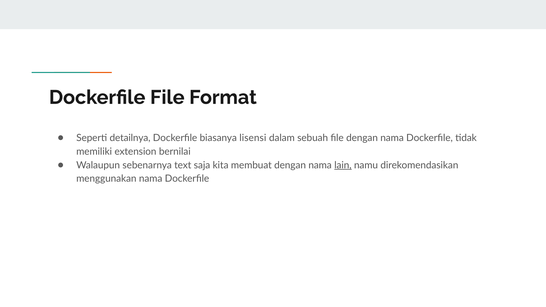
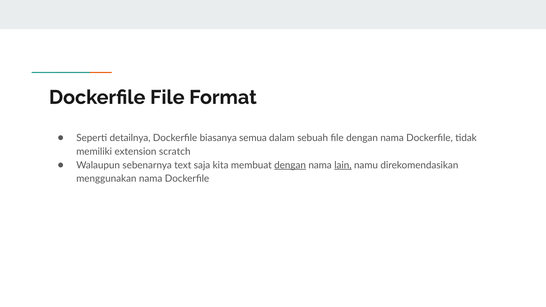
lisensi: lisensi -> semua
bernilai: bernilai -> scratch
dengan at (290, 165) underline: none -> present
